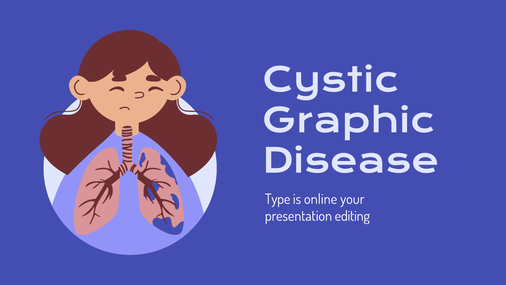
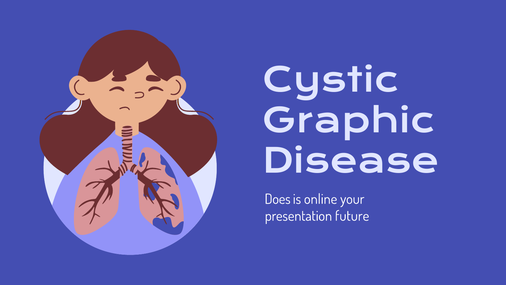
Type: Type -> Does
editing: editing -> future
